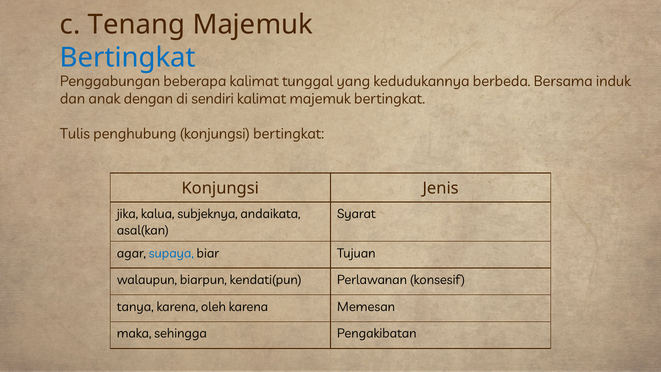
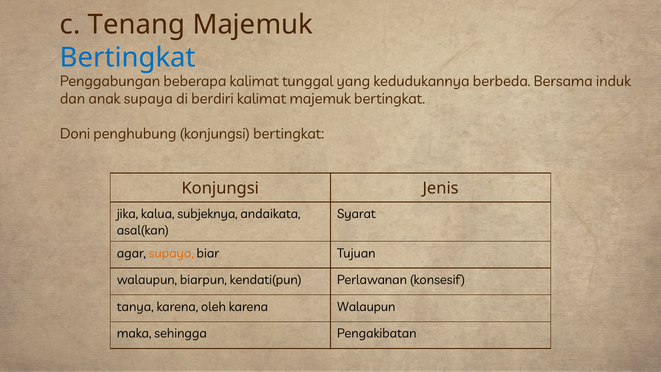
anak dengan: dengan -> supaya
sendiri: sendiri -> berdiri
Tulis: Tulis -> Doni
supaya at (171, 253) colour: blue -> orange
karena Memesan: Memesan -> Walaupun
